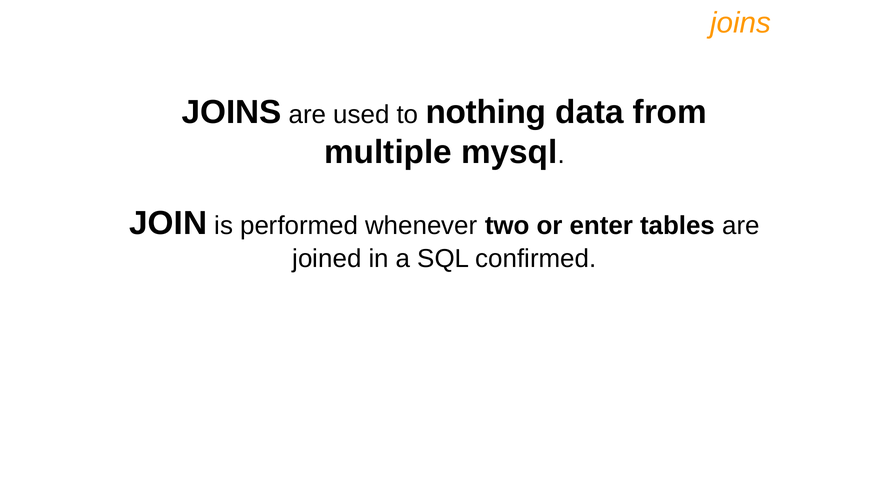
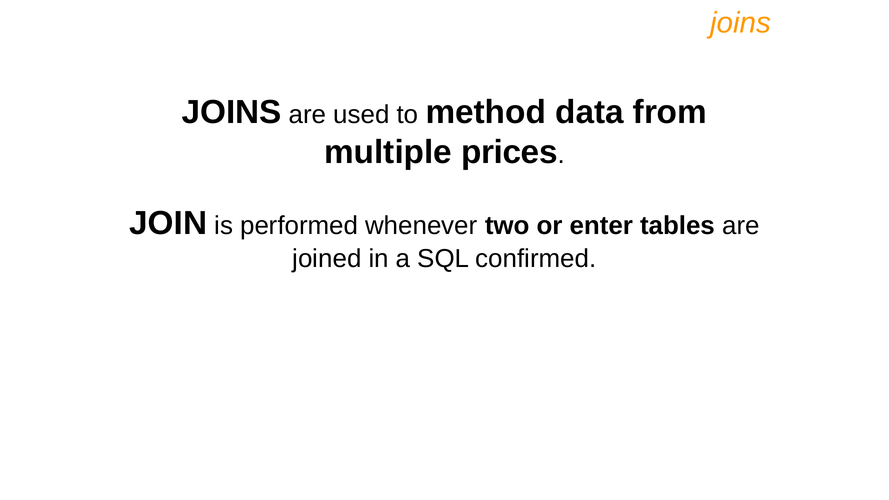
nothing: nothing -> method
mysql: mysql -> prices
